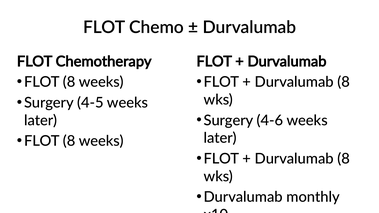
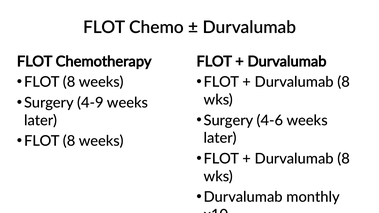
4-5: 4-5 -> 4-9
